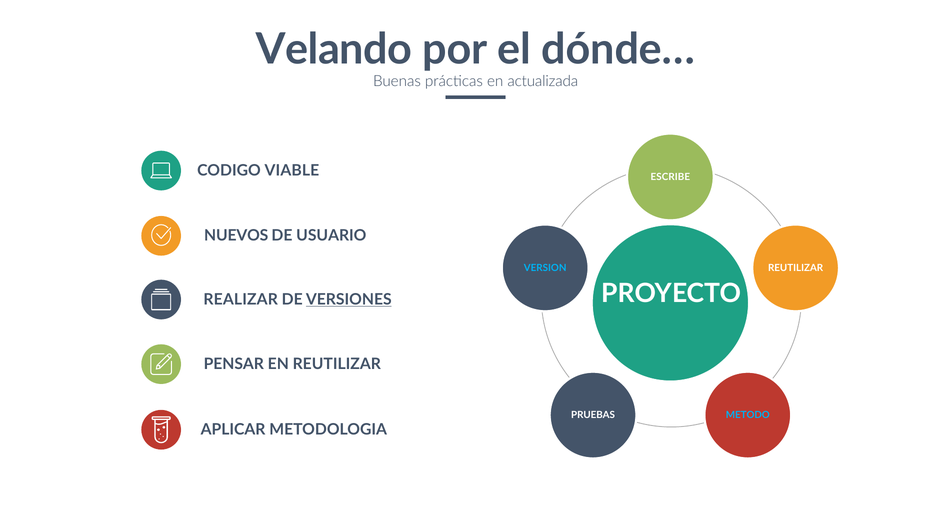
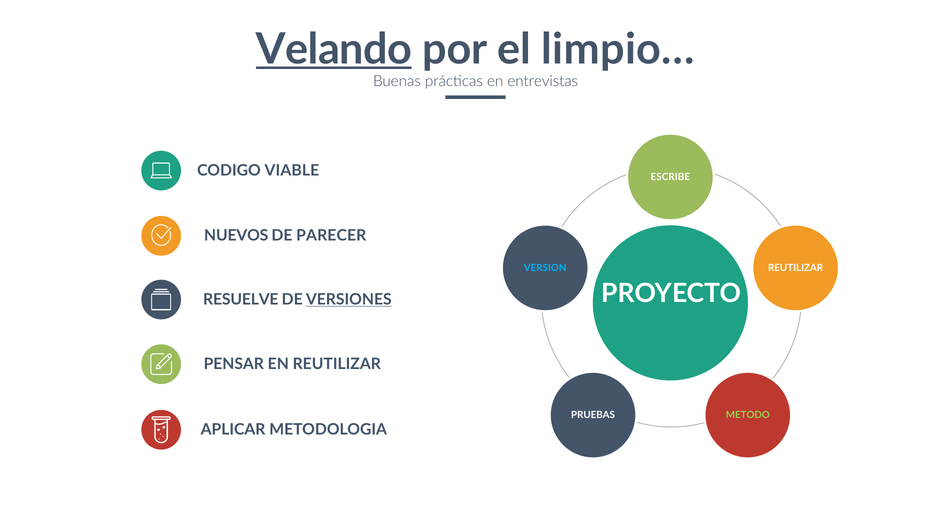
Velando underline: none -> present
dónde…: dónde… -> limpio…
actualizada: actualizada -> entrevistas
USUARIO: USUARIO -> PARECER
REALIZAR: REALIZAR -> RESUELVE
METODO colour: light blue -> light green
